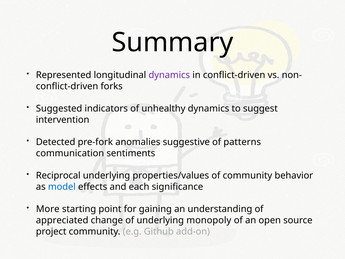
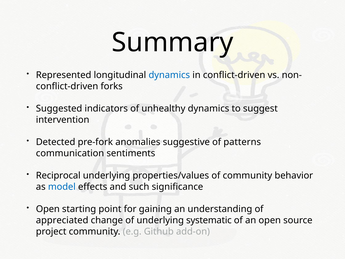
dynamics at (169, 75) colour: purple -> blue
each: each -> such
More at (48, 209): More -> Open
monopoly: monopoly -> systematic
